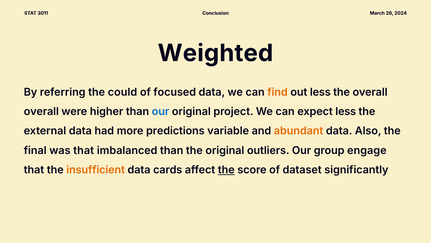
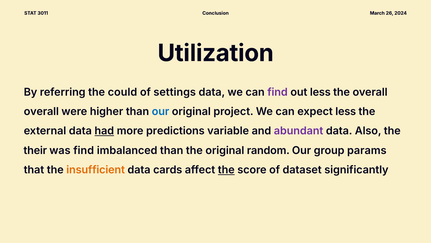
Weighted: Weighted -> Utilization
focused: focused -> settings
find at (278, 92) colour: orange -> purple
had underline: none -> present
abundant colour: orange -> purple
final: final -> their
was that: that -> find
outliers: outliers -> random
engage: engage -> params
